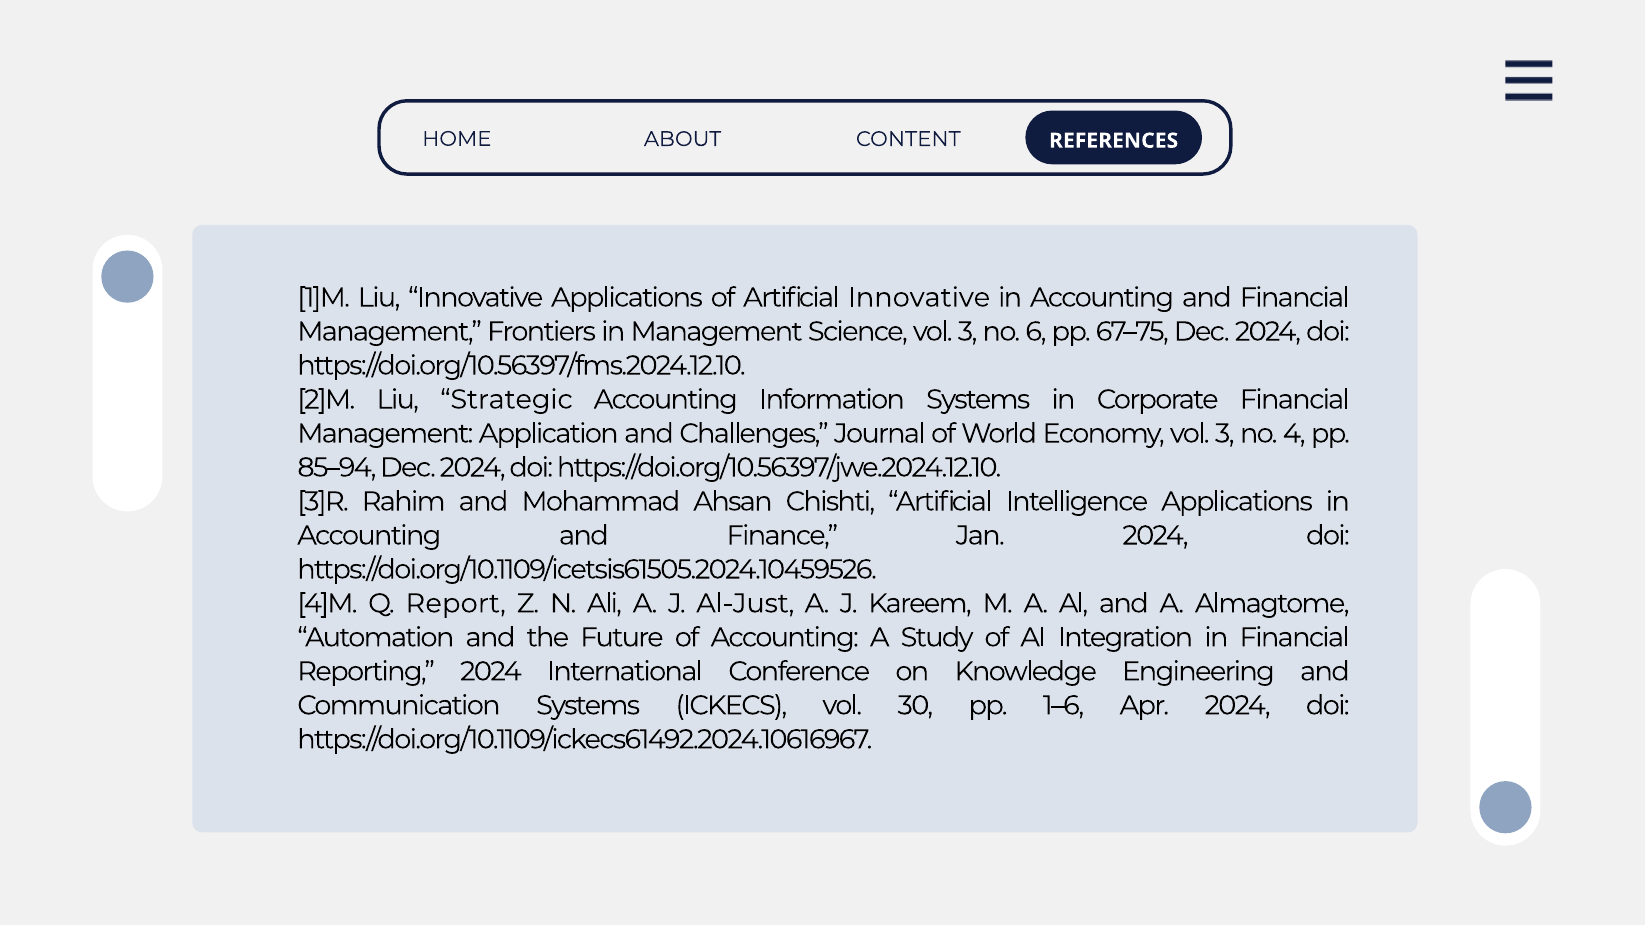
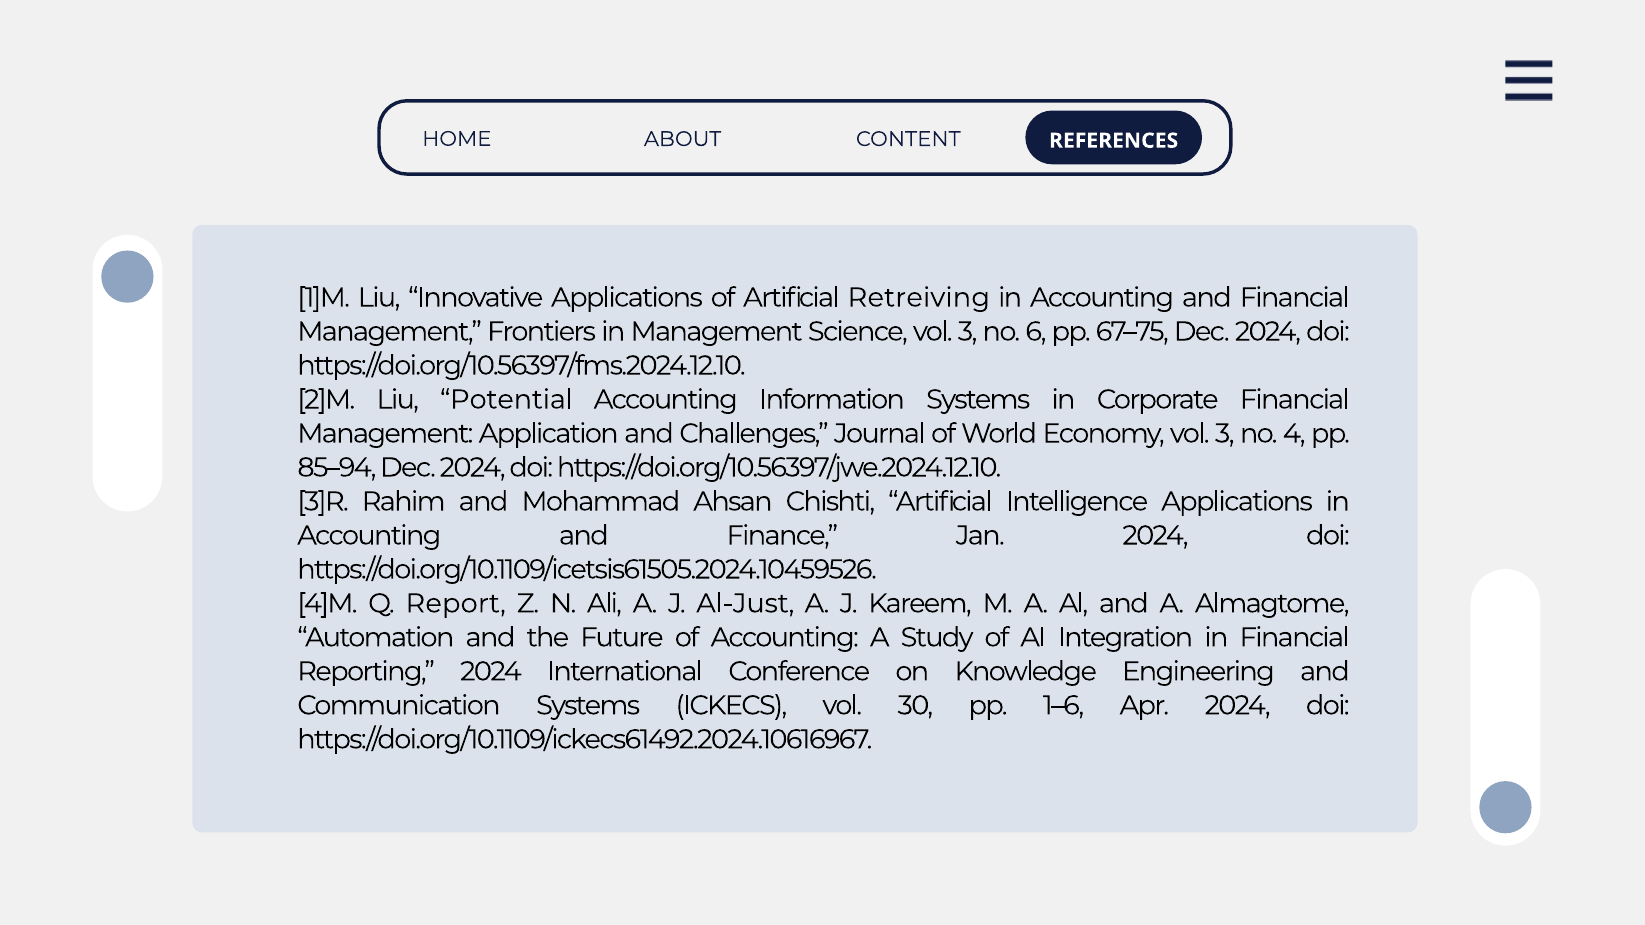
Artificial Innovative: Innovative -> Retreiving
Strategic: Strategic -> Potential
